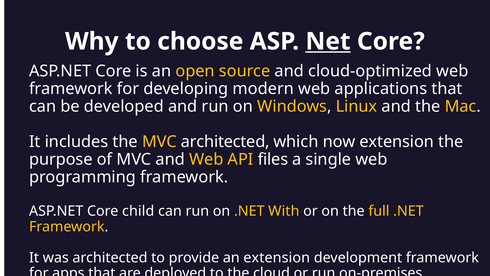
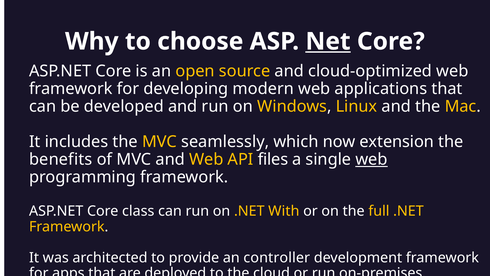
MVC architected: architected -> seamlessly
purpose: purpose -> benefits
web at (371, 159) underline: none -> present
child: child -> class
an extension: extension -> controller
